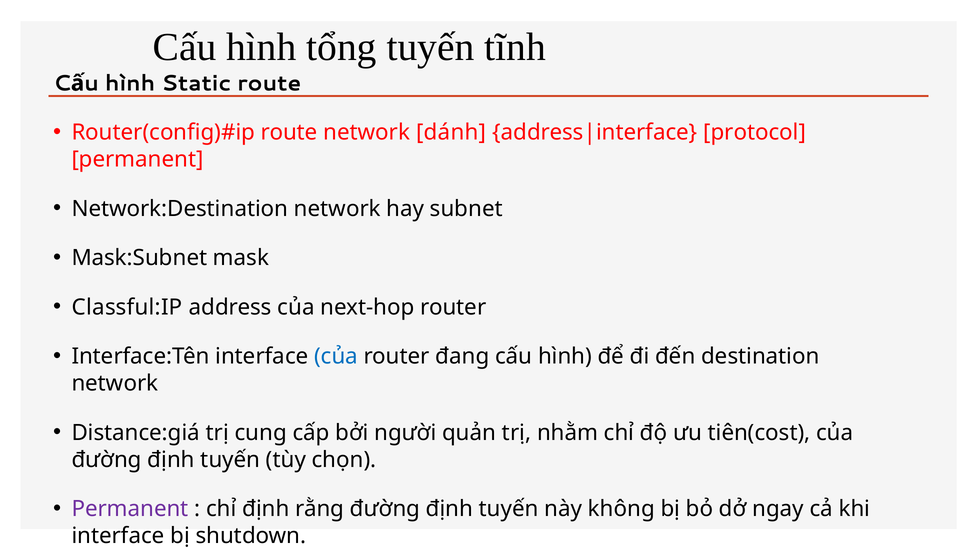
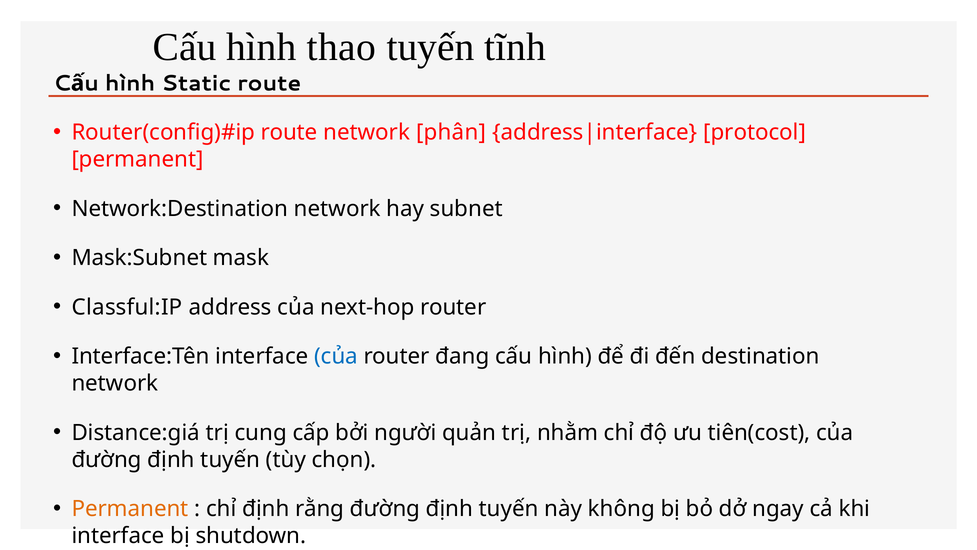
tổng: tổng -> thao
dánh: dánh -> phân
Permanent at (130, 509) colour: purple -> orange
